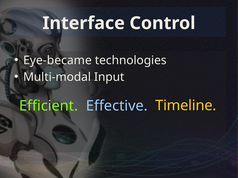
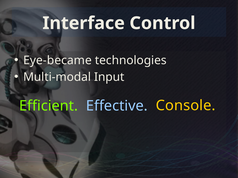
Timeline: Timeline -> Console
